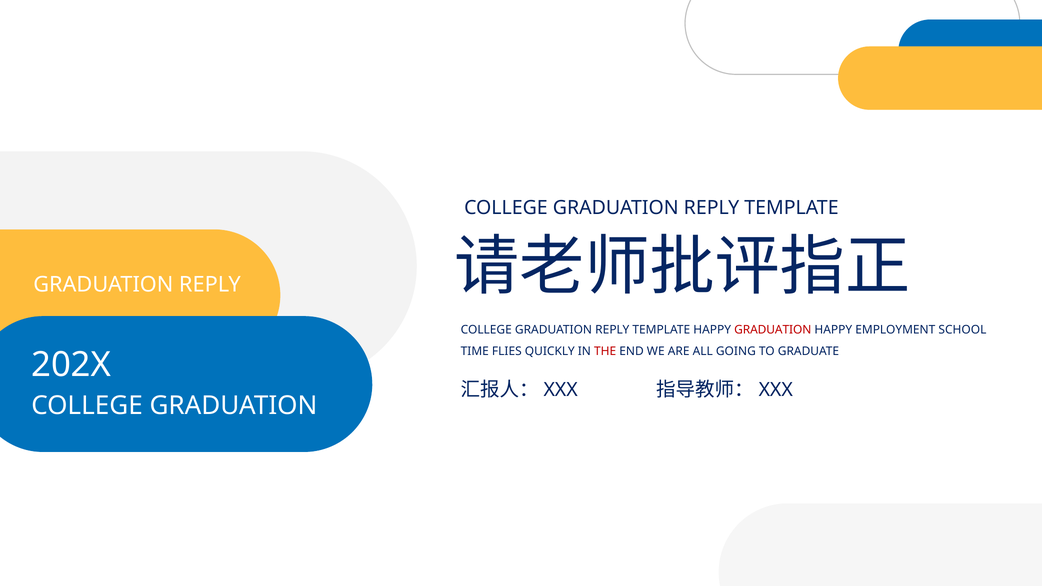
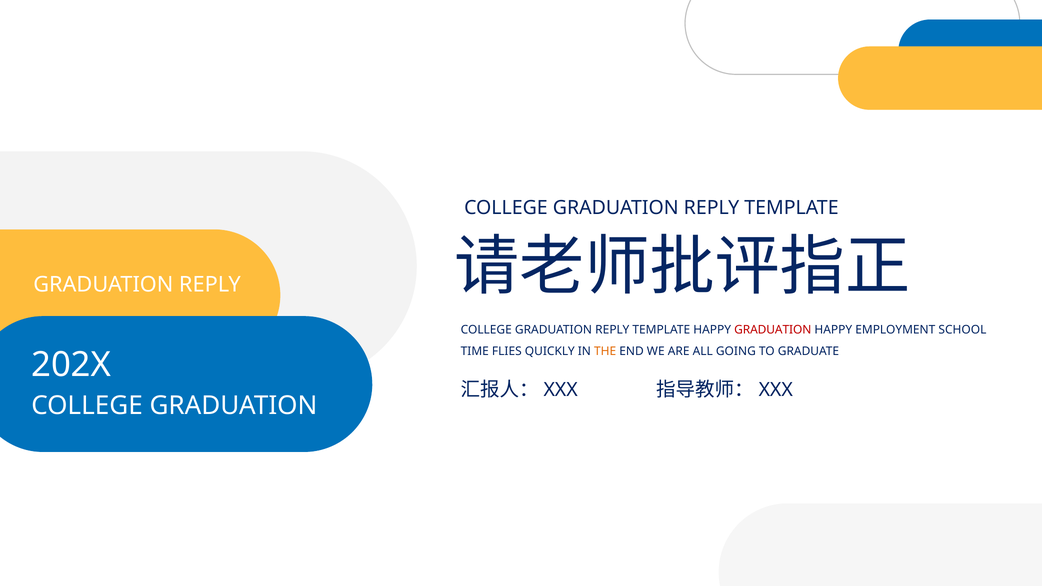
THE colour: red -> orange
